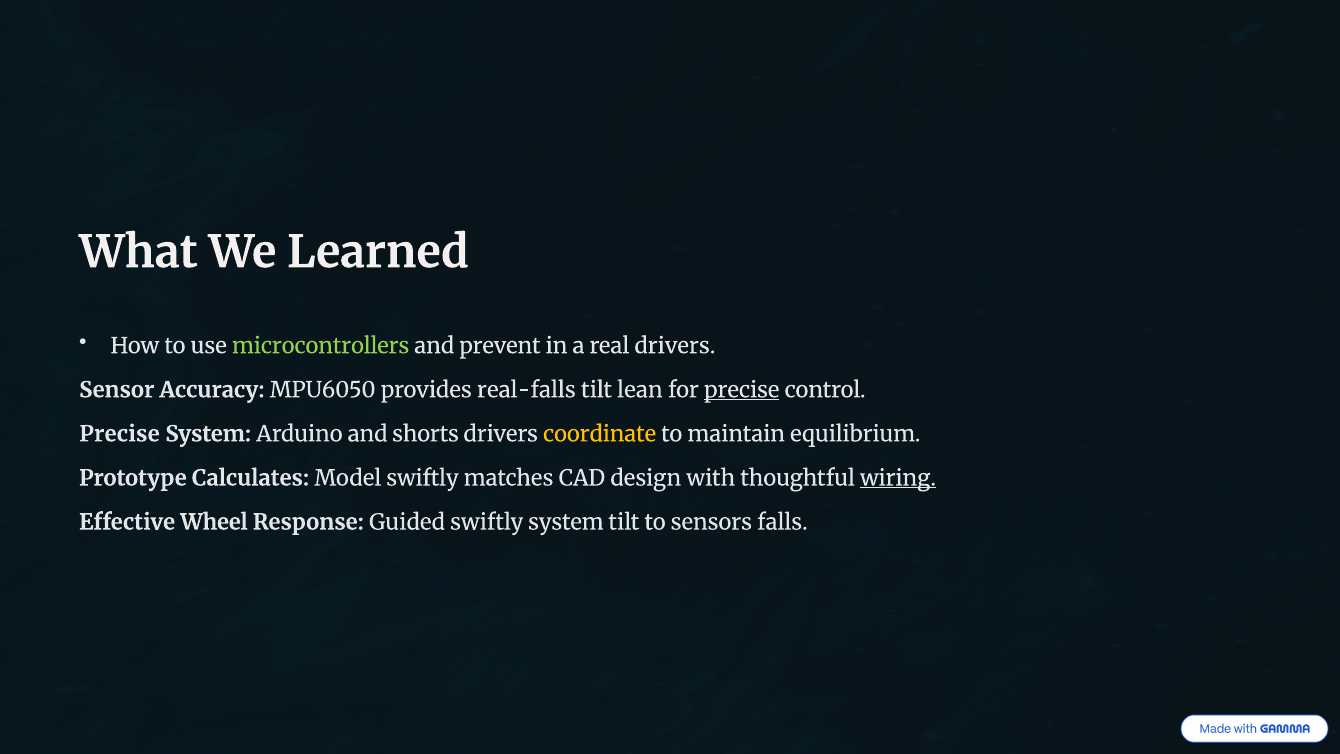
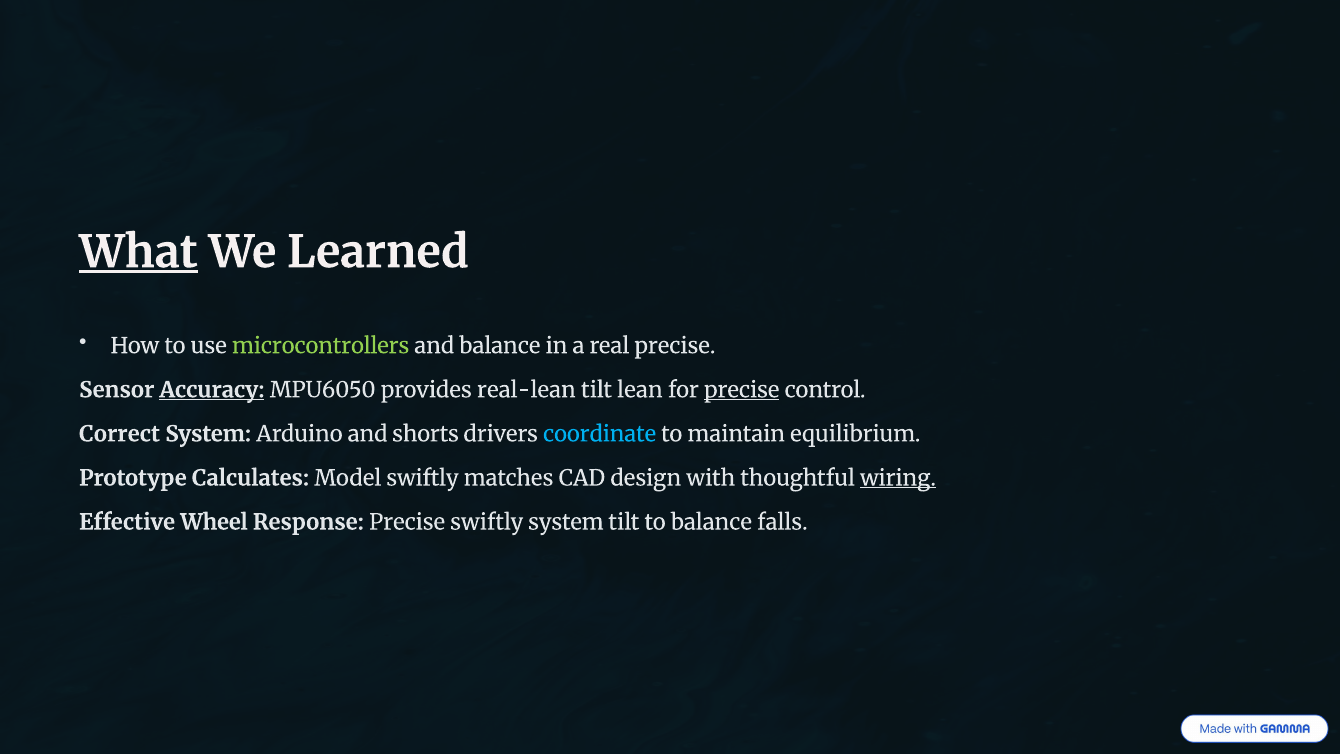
What underline: none -> present
and prevent: prevent -> balance
real drivers: drivers -> precise
Accuracy underline: none -> present
real-falls: real-falls -> real-lean
Precise at (119, 434): Precise -> Correct
coordinate colour: yellow -> light blue
Response Guided: Guided -> Precise
to sensors: sensors -> balance
